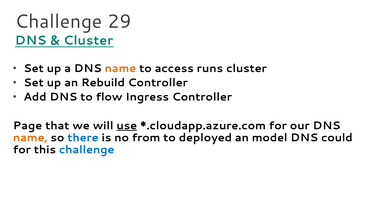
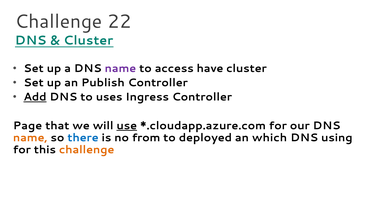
29: 29 -> 22
name at (120, 68) colour: orange -> purple
runs: runs -> have
Rebuild: Rebuild -> Publish
Add underline: none -> present
flow: flow -> uses
model: model -> which
could: could -> using
challenge at (87, 149) colour: blue -> orange
